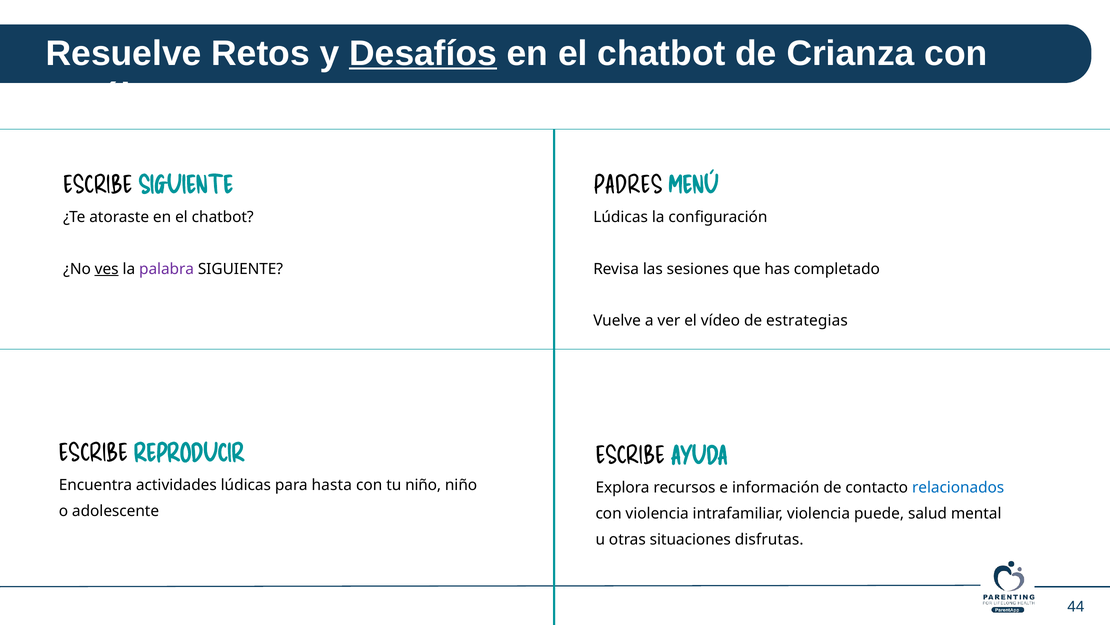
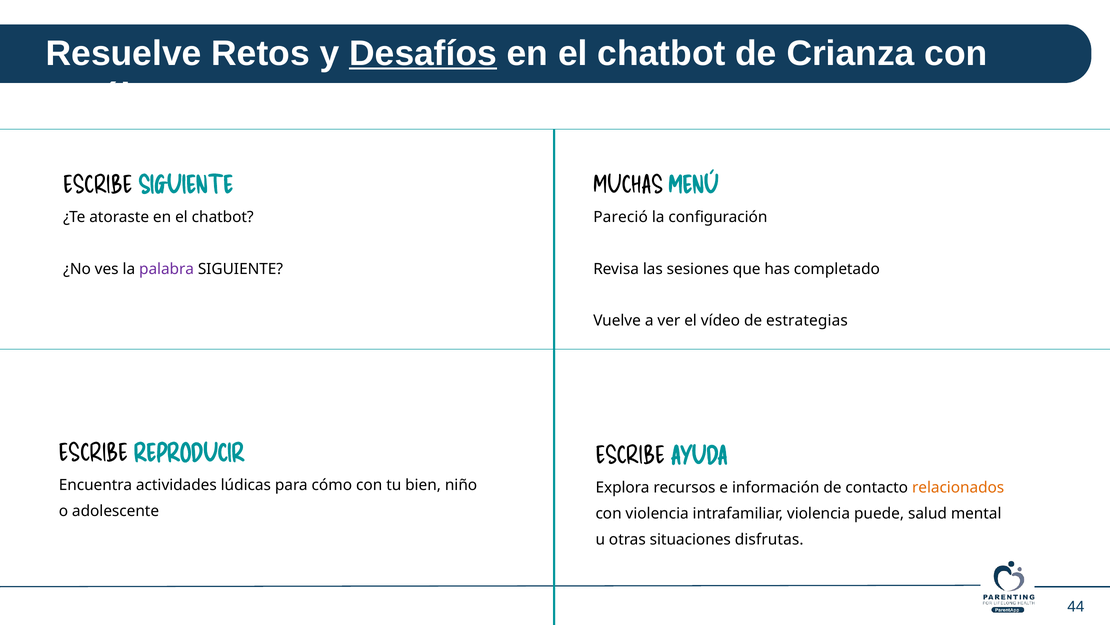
PADRES: PADRES -> MUCHAS
Lúdicas at (621, 217): Lúdicas -> Pareció
ves underline: present -> none
hasta: hasta -> cómo
tu niño: niño -> bien
relacionados colour: blue -> orange
